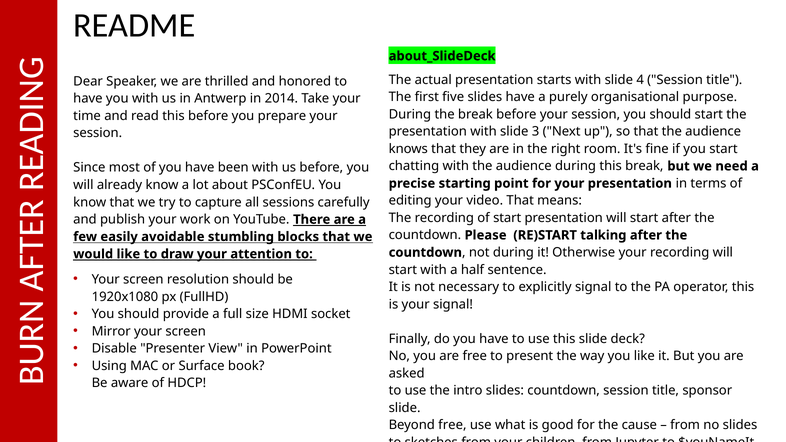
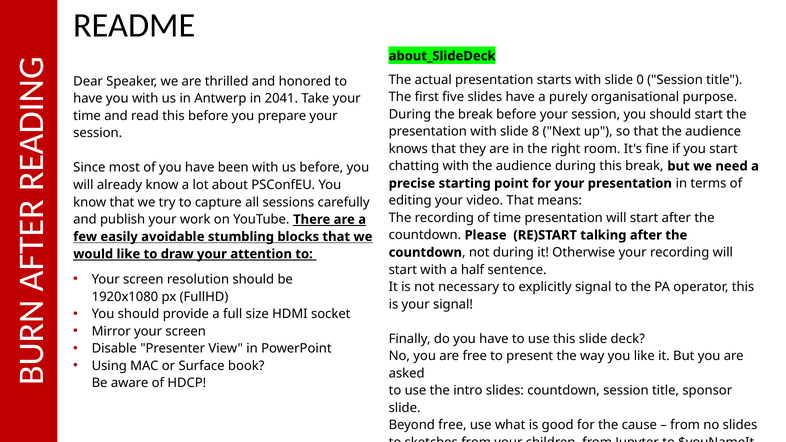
4: 4 -> 0
2014: 2014 -> 2041
3: 3 -> 8
of start: start -> time
